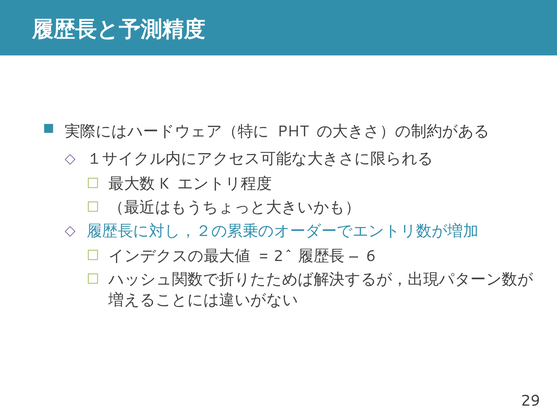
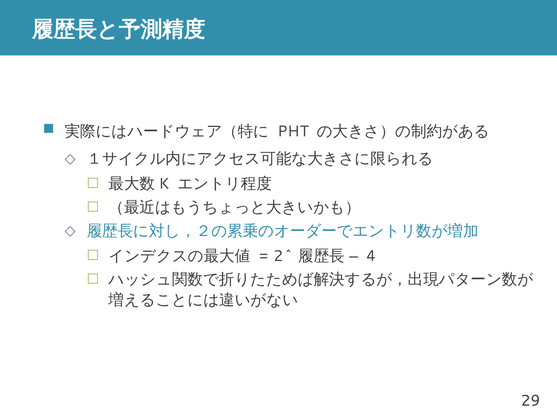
6: 6 -> 4
